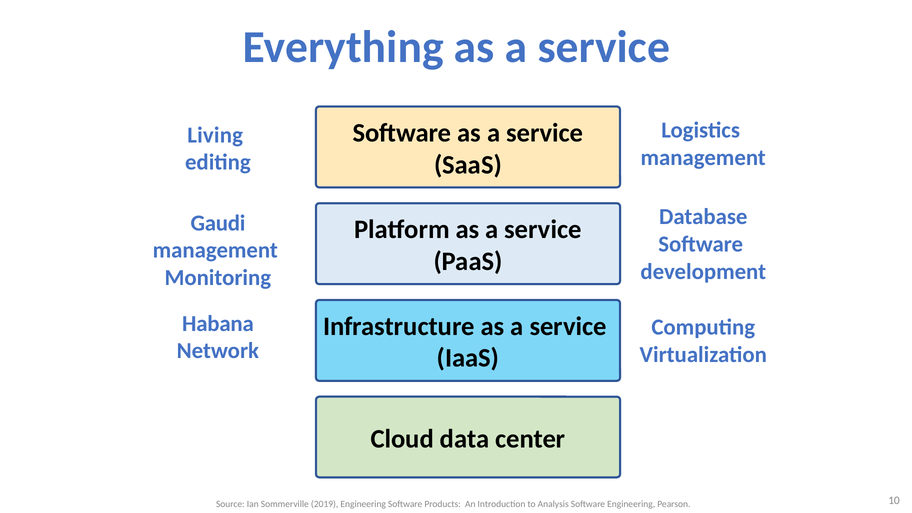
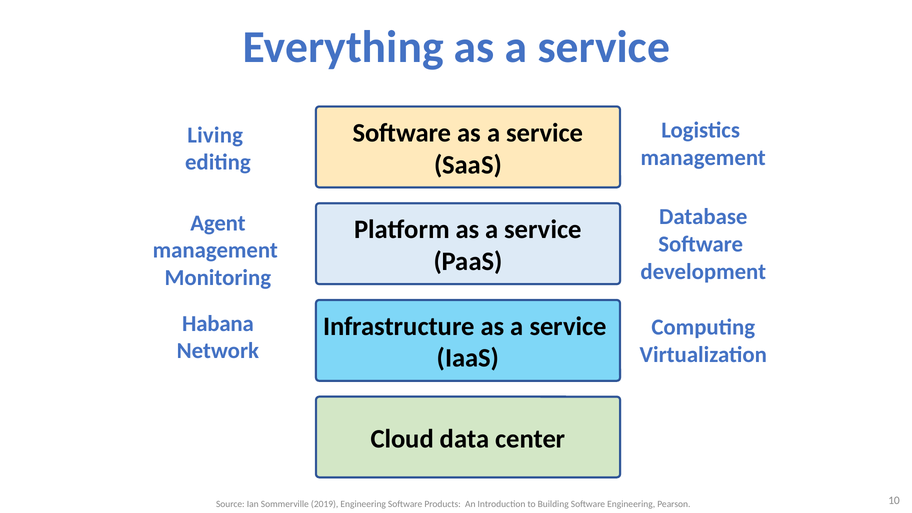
Gaudi: Gaudi -> Agent
Analysis: Analysis -> Building
